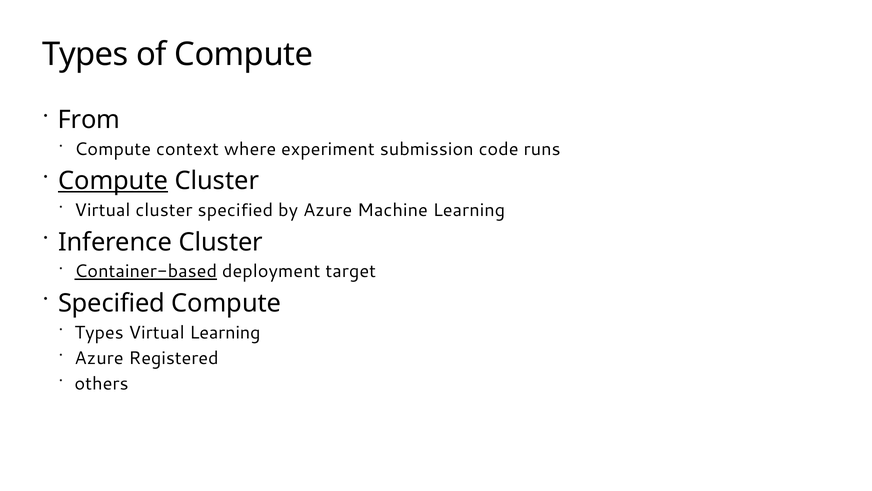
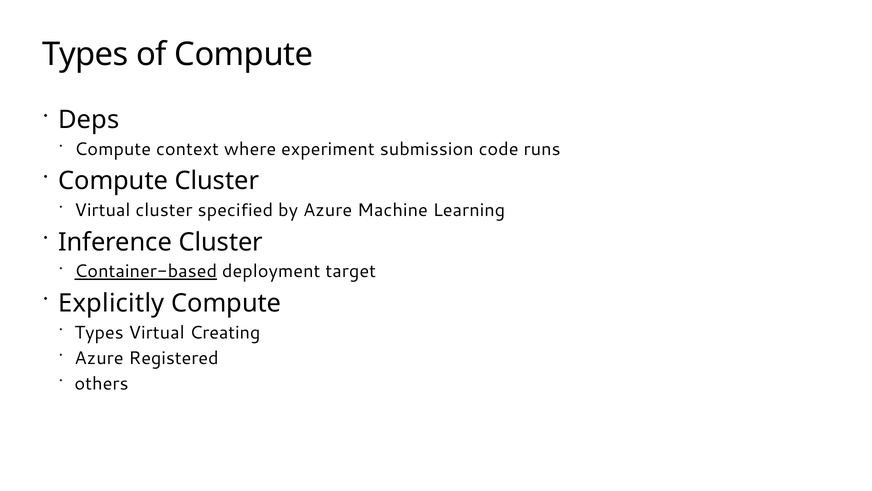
From: From -> Deps
Compute at (113, 181) underline: present -> none
Specified at (112, 303): Specified -> Explicitly
Virtual Learning: Learning -> Creating
